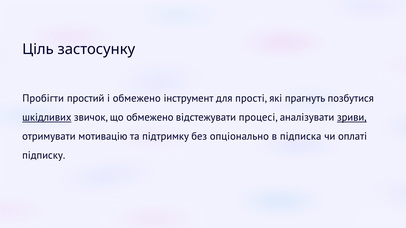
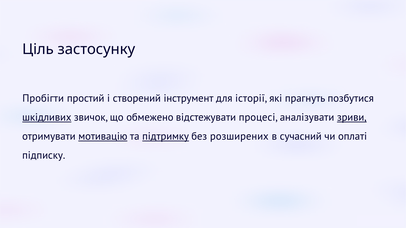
і обмежено: обмежено -> створений
прості: прості -> історії
мотивацію underline: none -> present
підтримку underline: none -> present
опціонально: опціонально -> розширених
підписка: підписка -> сучасний
